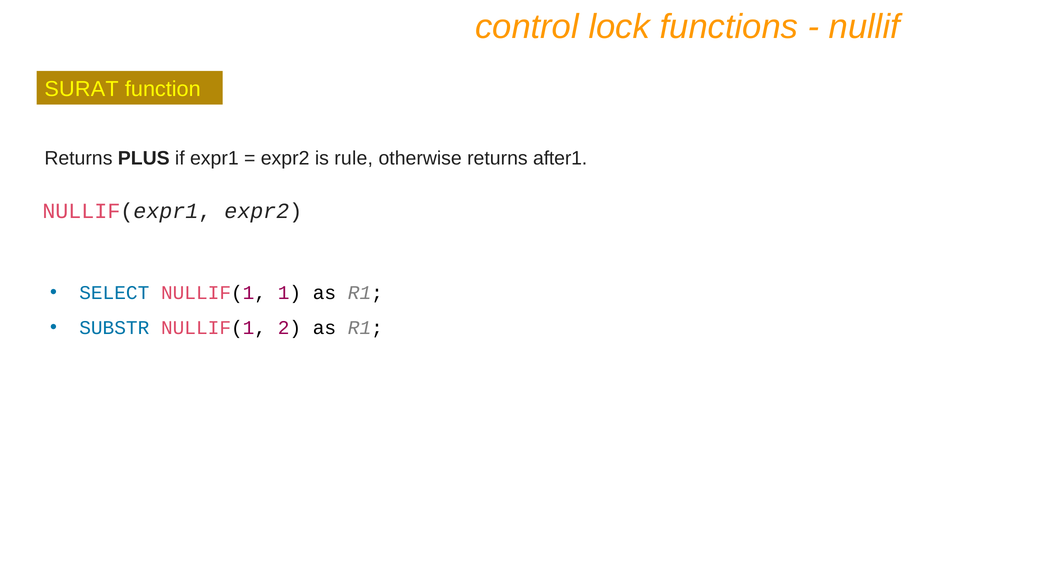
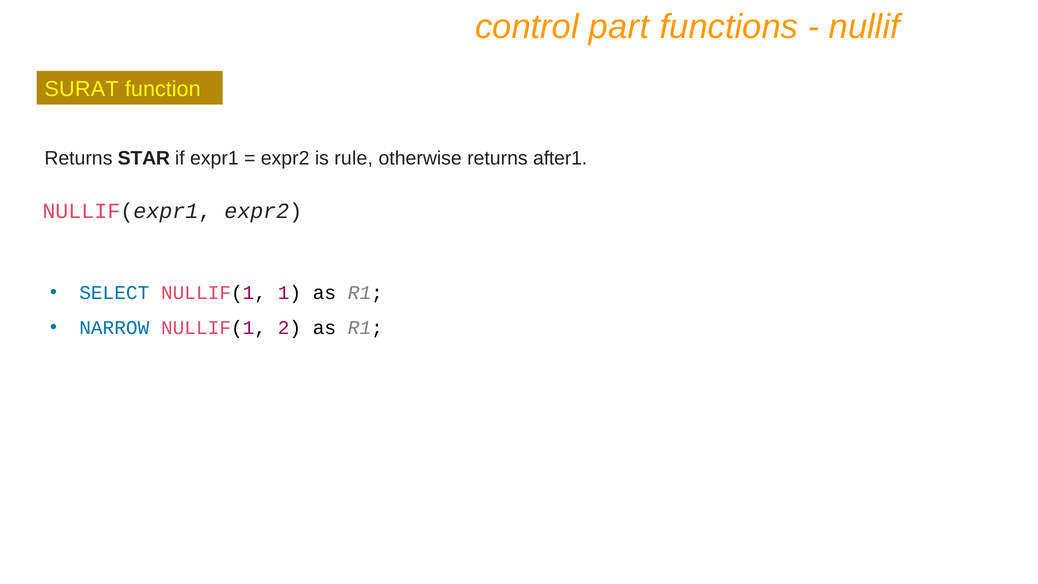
lock: lock -> part
PLUS: PLUS -> STAR
SUBSTR: SUBSTR -> NARROW
